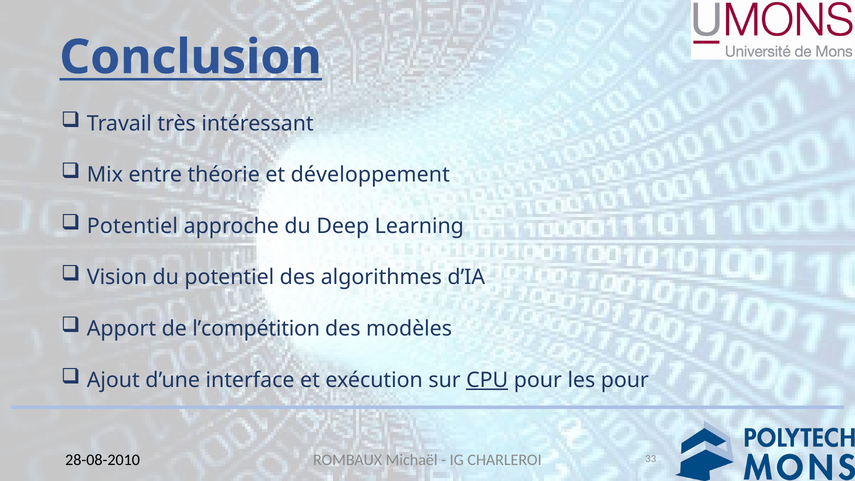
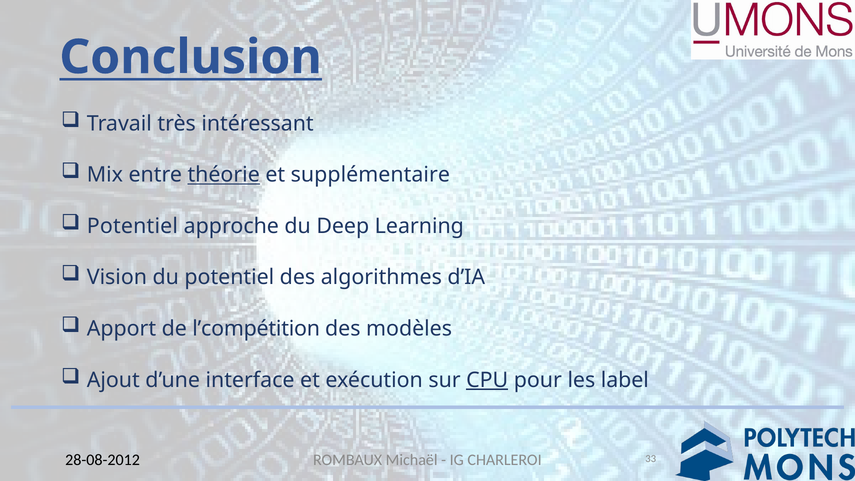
théorie underline: none -> present
développement: développement -> supplémentaire
les pour: pour -> label
28-08-2010: 28-08-2010 -> 28-08-2012
